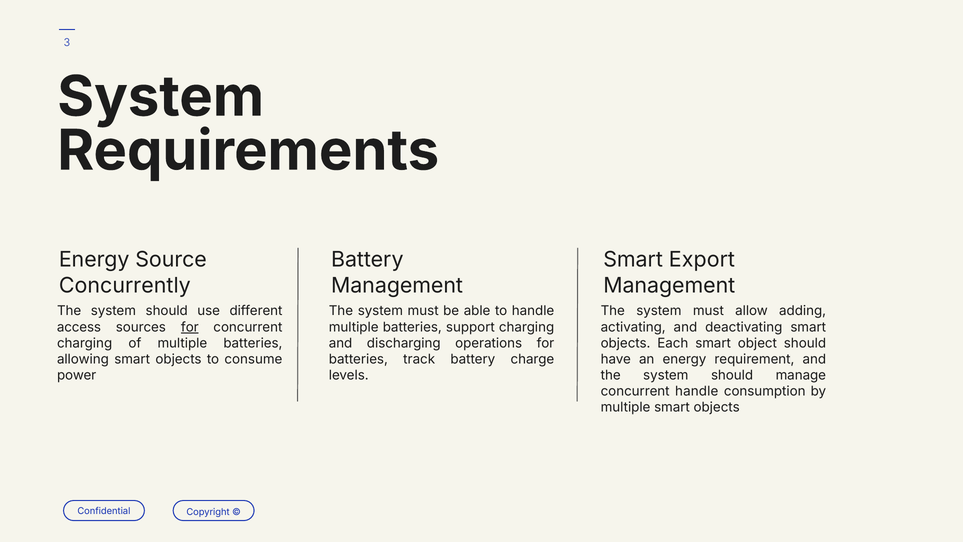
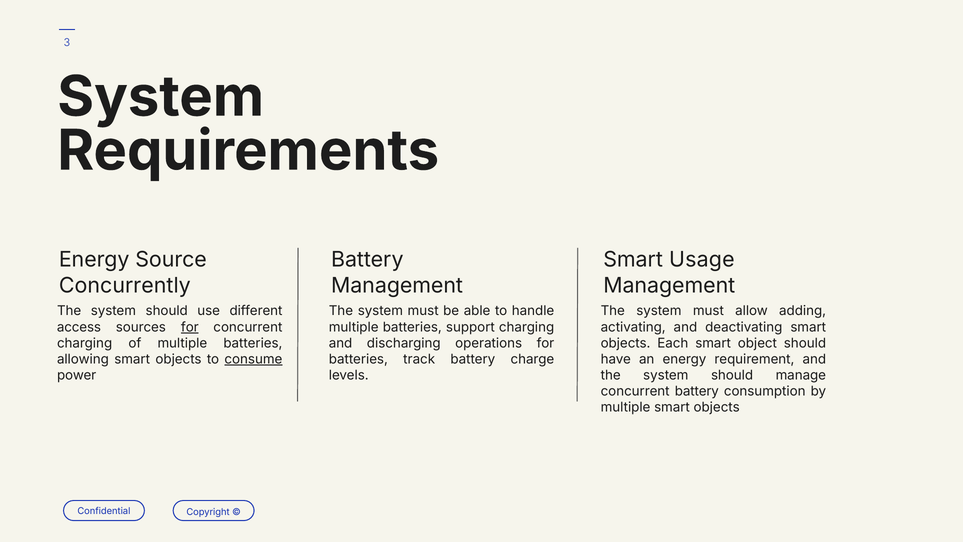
Export: Export -> Usage
consume underline: none -> present
concurrent handle: handle -> battery
